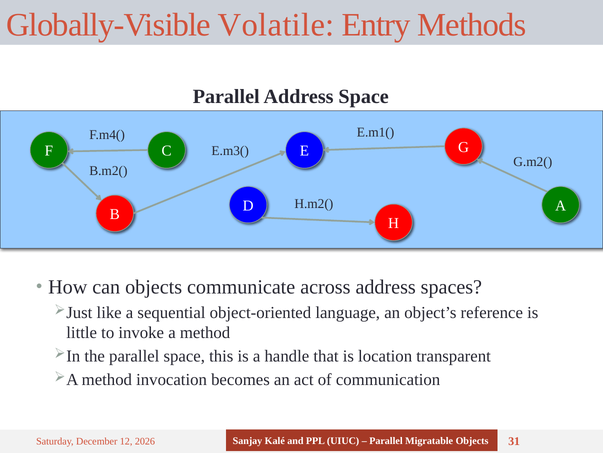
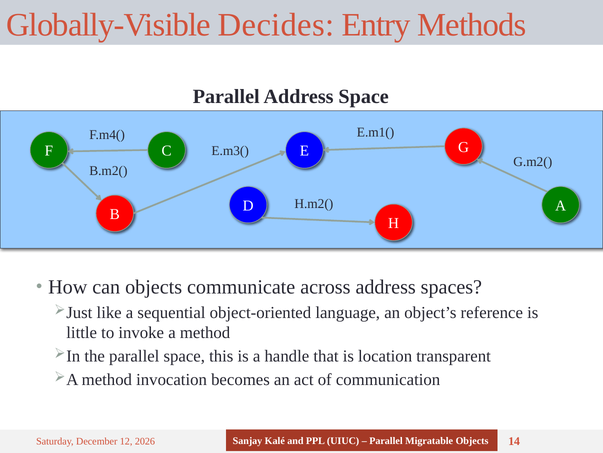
Volatile: Volatile -> Decides
31: 31 -> 14
